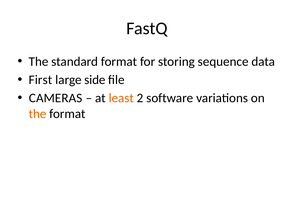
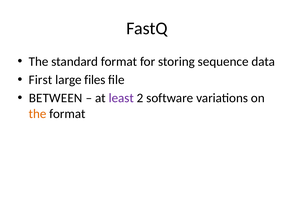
side: side -> files
CAMERAS: CAMERAS -> BETWEEN
least colour: orange -> purple
